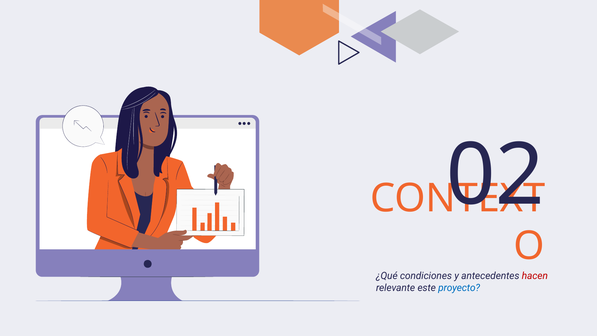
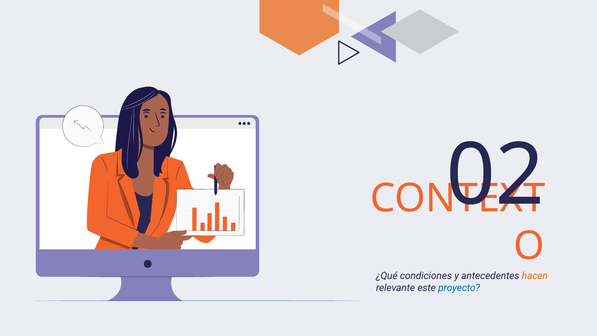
hacen colour: red -> orange
